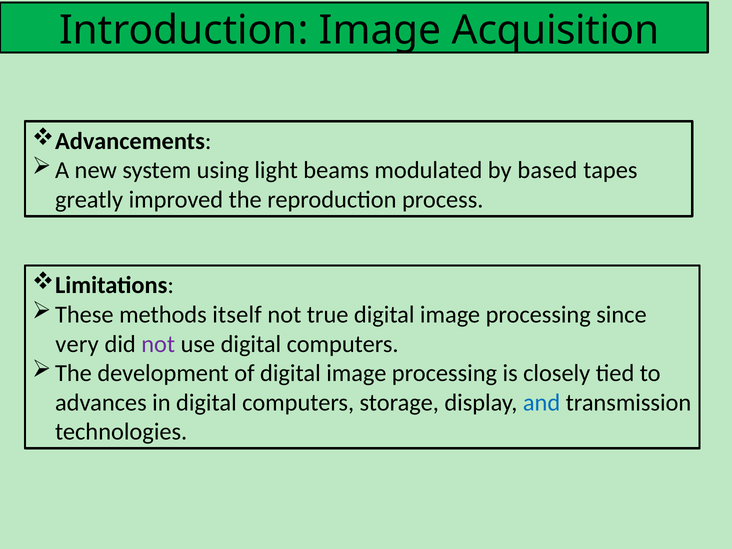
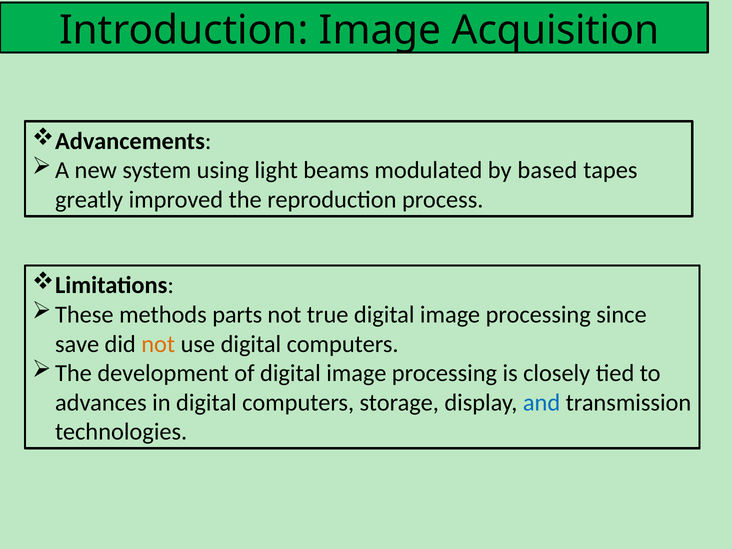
itself: itself -> parts
very: very -> save
not at (158, 344) colour: purple -> orange
